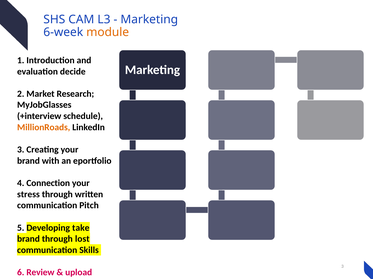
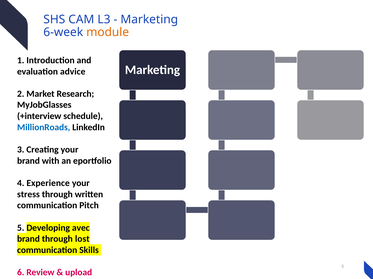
decide: decide -> advice
MillionRoads colour: orange -> blue
Connection: Connection -> Experience
take: take -> avec
